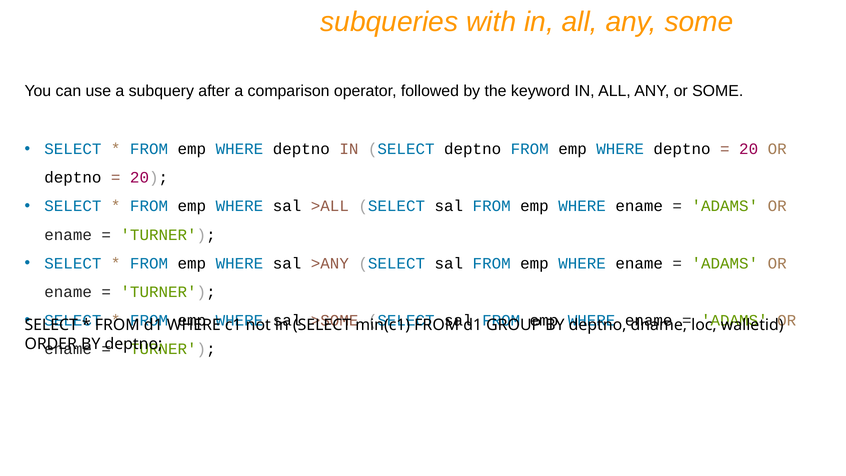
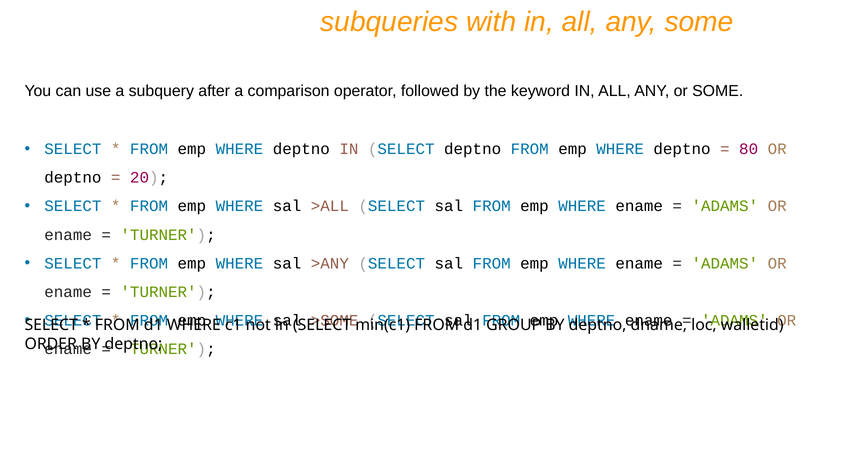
20 at (749, 149): 20 -> 80
